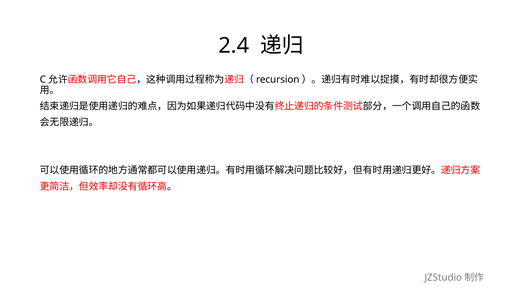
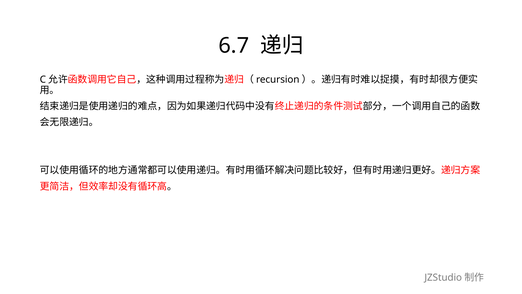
2.4: 2.4 -> 6.7
